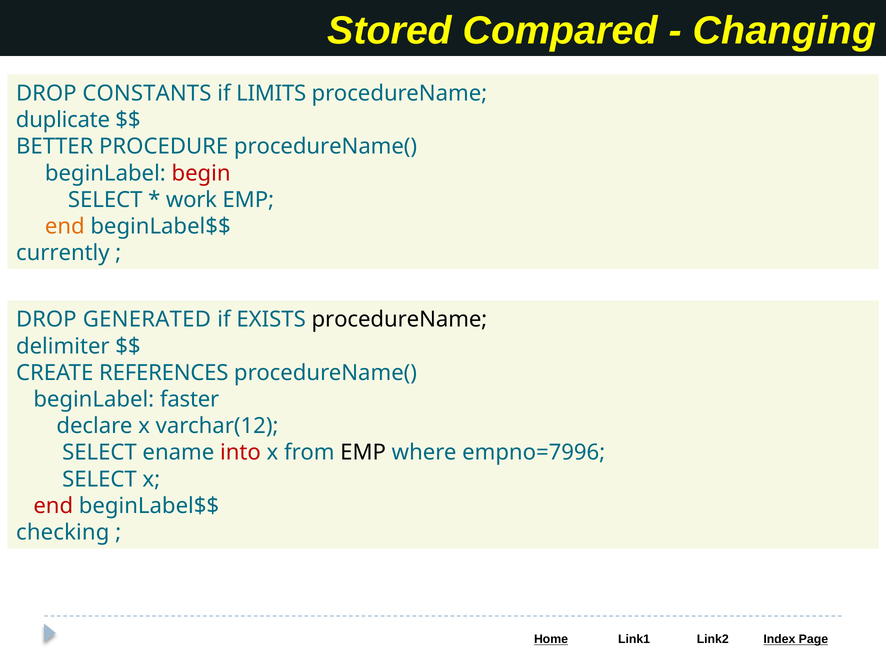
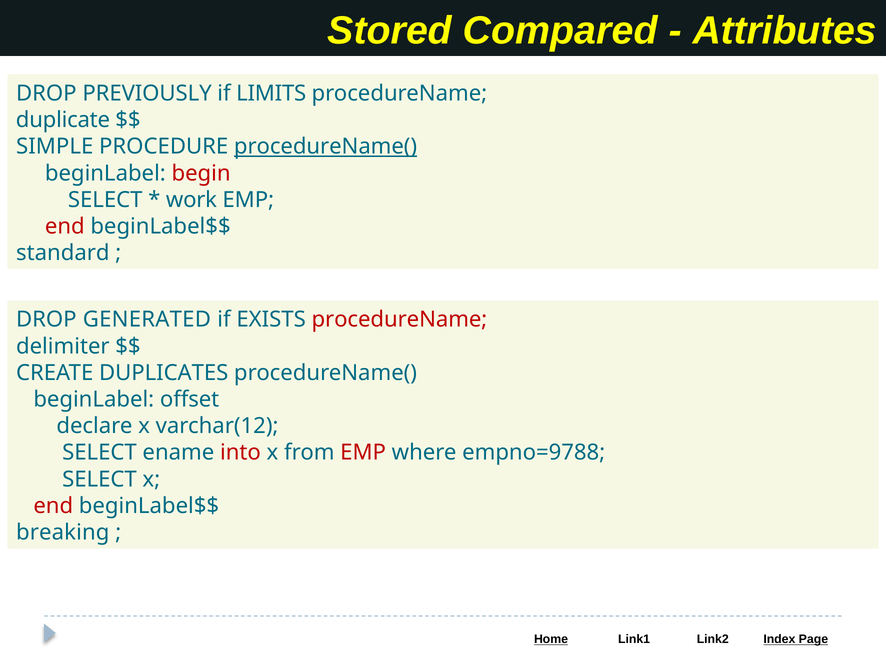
Changing: Changing -> Attributes
CONSTANTS: CONSTANTS -> PREVIOUSLY
BETTER: BETTER -> SIMPLE
procedureName( at (325, 146) underline: none -> present
end at (65, 226) colour: orange -> red
currently: currently -> standard
procedureName at (399, 319) colour: black -> red
REFERENCES: REFERENCES -> DUPLICATES
faster: faster -> offset
EMP at (363, 452) colour: black -> red
empno=7996: empno=7996 -> empno=9788
checking: checking -> breaking
